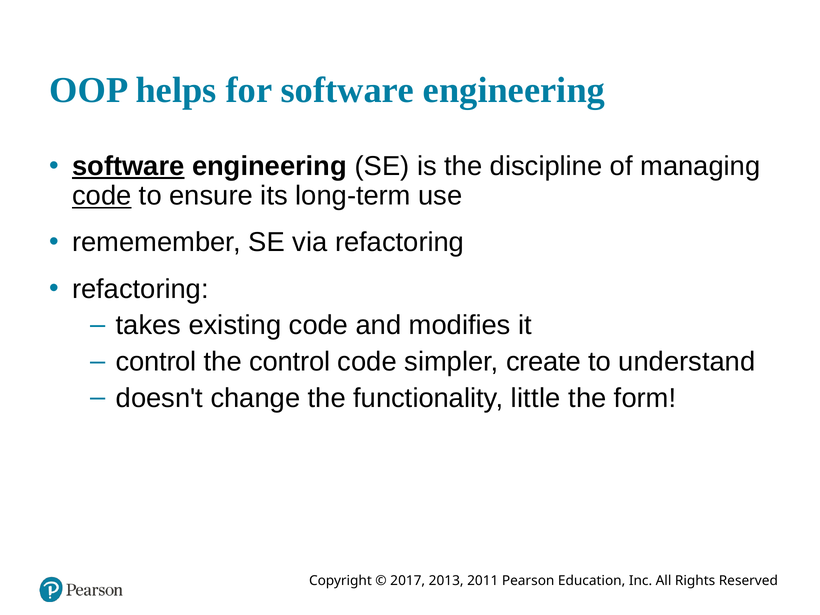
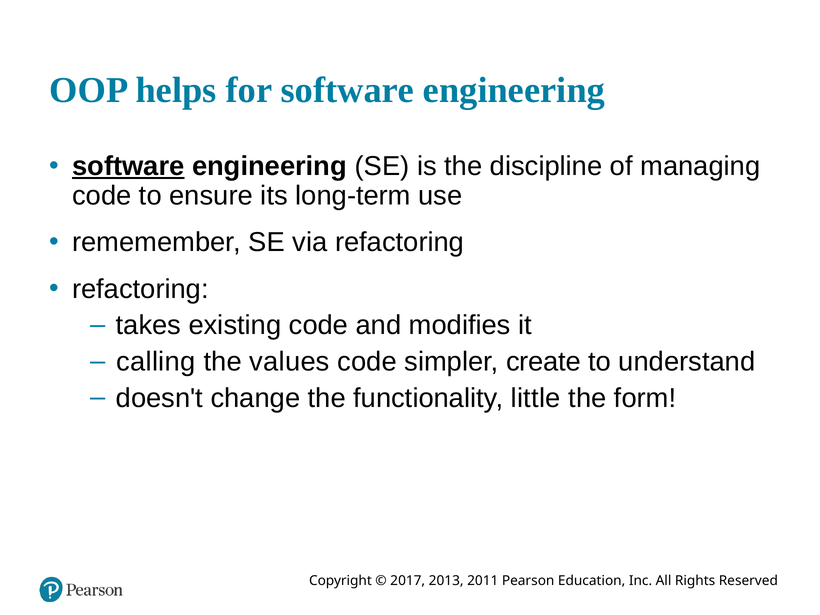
code at (102, 196) underline: present -> none
control at (156, 362): control -> calling
the control: control -> values
